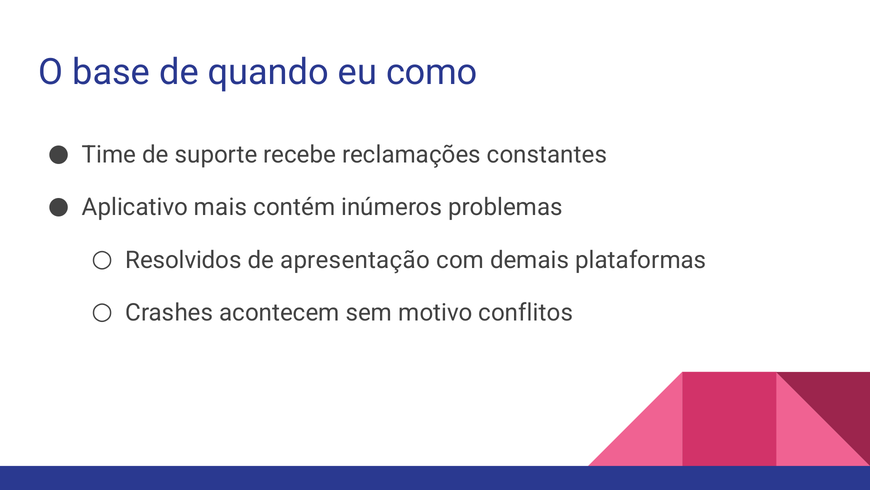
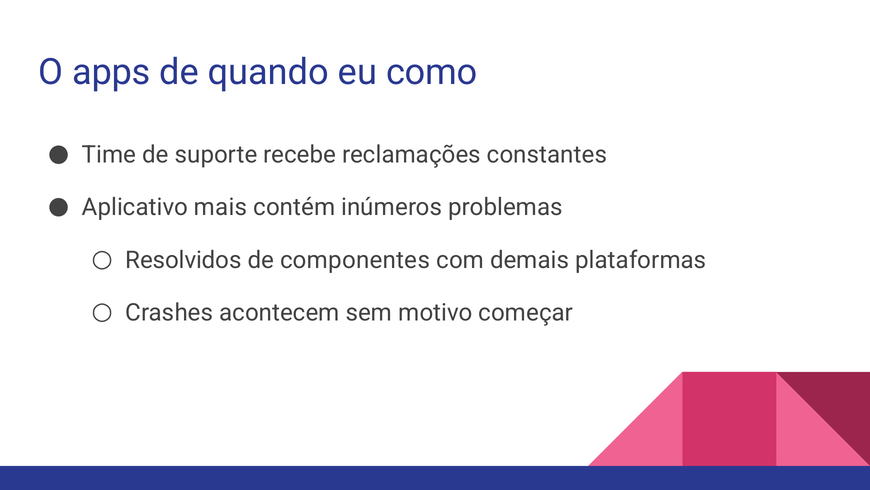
base: base -> apps
apresentação: apresentação -> componentes
conflitos: conflitos -> começar
